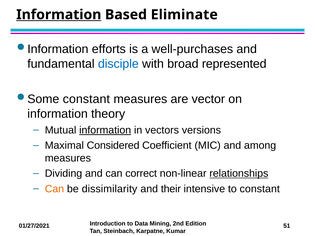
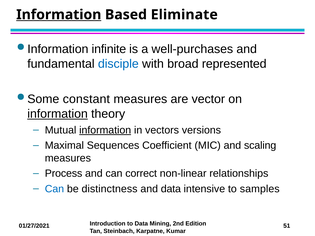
efforts: efforts -> infinite
information at (58, 114) underline: none -> present
Considered: Considered -> Sequences
among: among -> scaling
Dividing: Dividing -> Process
relationships underline: present -> none
Can at (54, 189) colour: orange -> blue
dissimilarity: dissimilarity -> distinctness
and their: their -> data
to constant: constant -> samples
